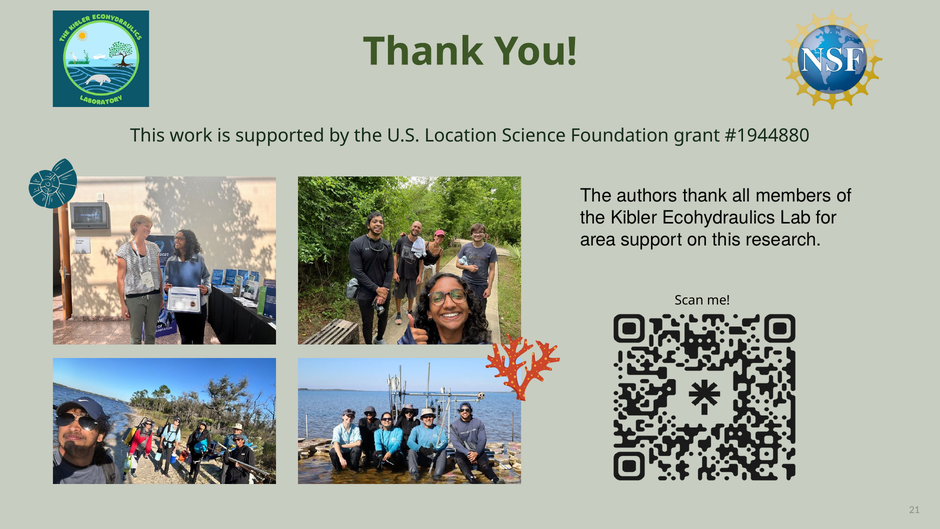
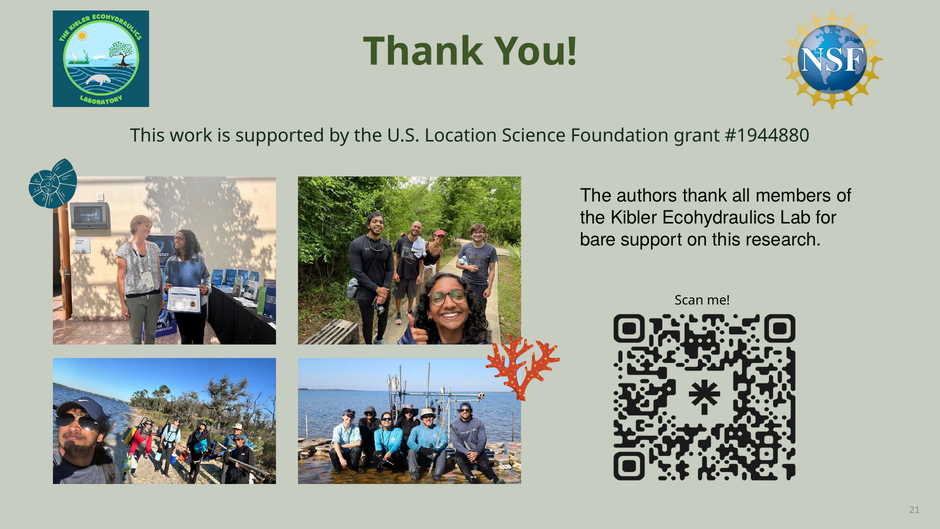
area: area -> bare
